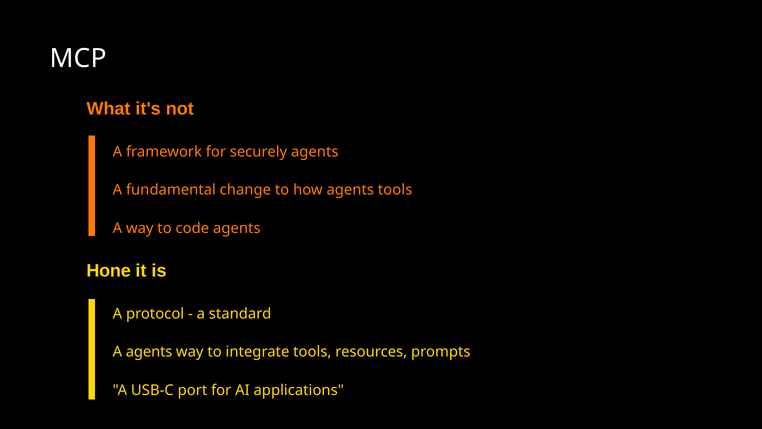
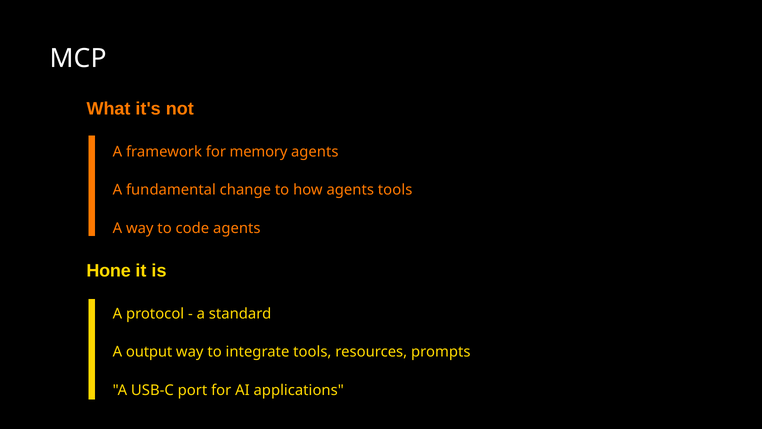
securely: securely -> memory
A agents: agents -> output
